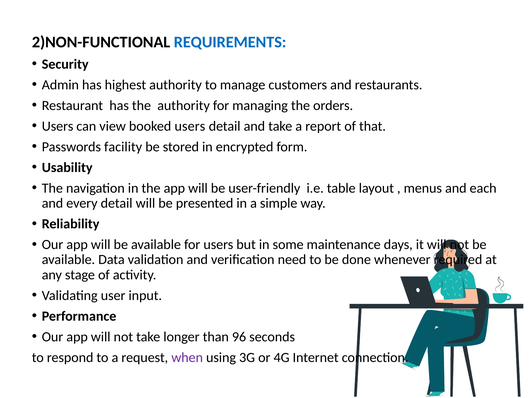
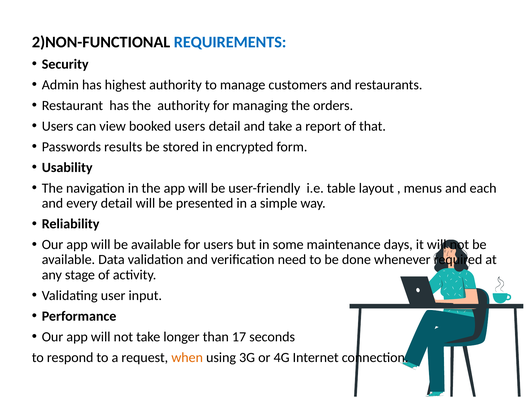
facility: facility -> results
96: 96 -> 17
when colour: purple -> orange
